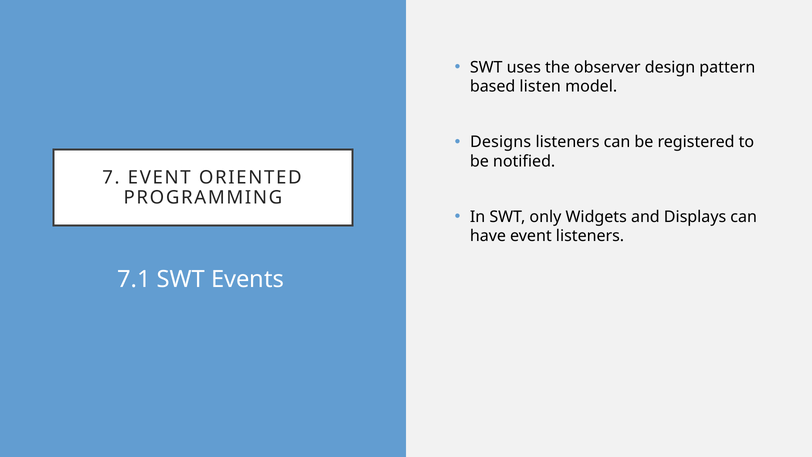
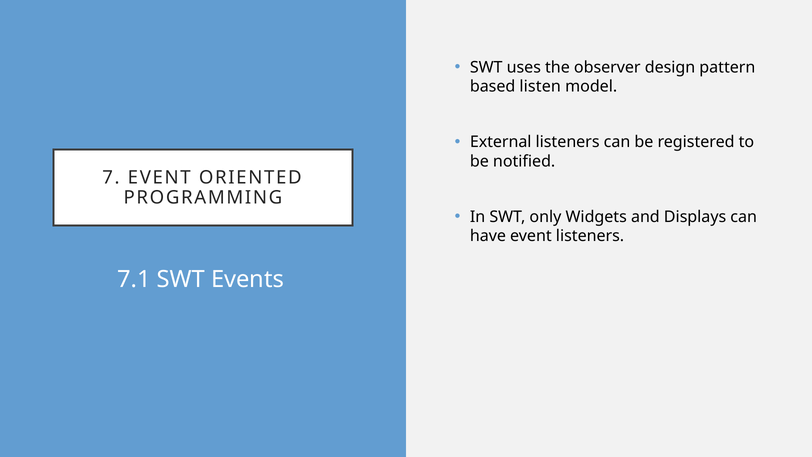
Designs: Designs -> External
